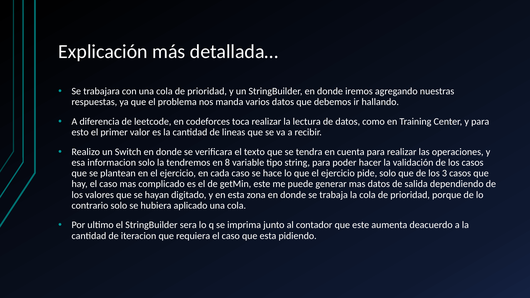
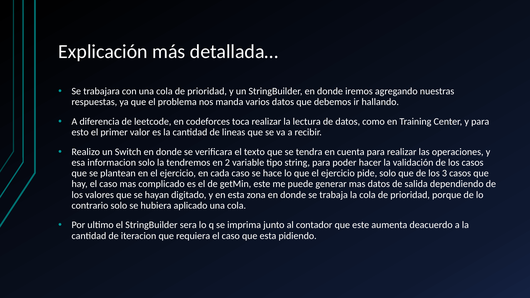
8: 8 -> 2
